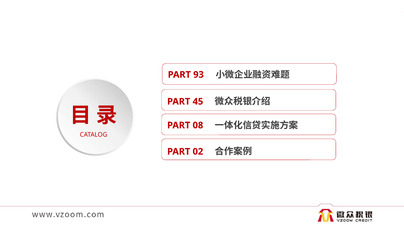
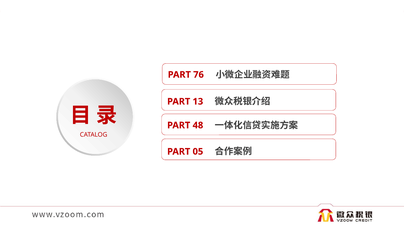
93: 93 -> 76
45: 45 -> 13
08: 08 -> 48
02: 02 -> 05
